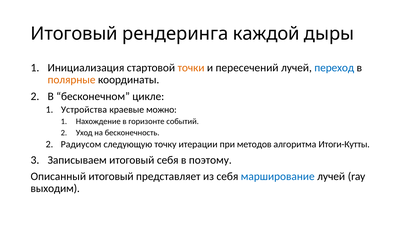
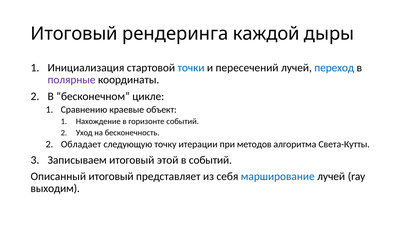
точки colour: orange -> blue
полярные colour: orange -> purple
Устройства: Устройства -> Сравнению
можно: можно -> объект
Радиусом: Радиусом -> Обладает
Итоги-Кутты: Итоги-Кутты -> Света-Кутты
итоговый себя: себя -> этой
в поэтому: поэтому -> событий
